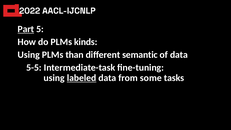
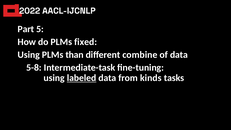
Part underline: present -> none
kinds: kinds -> fixed
semantic: semantic -> combine
5-5: 5-5 -> 5-8
some: some -> kinds
